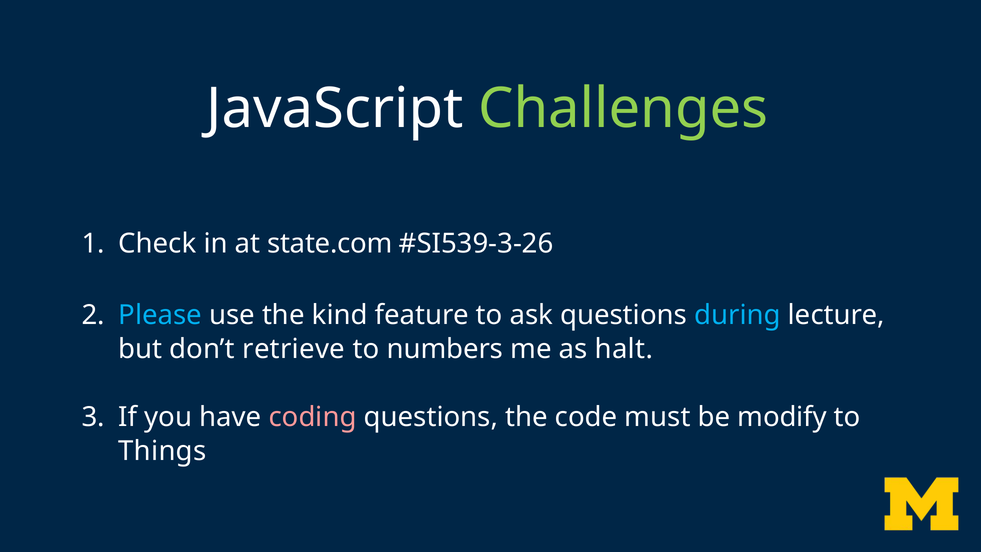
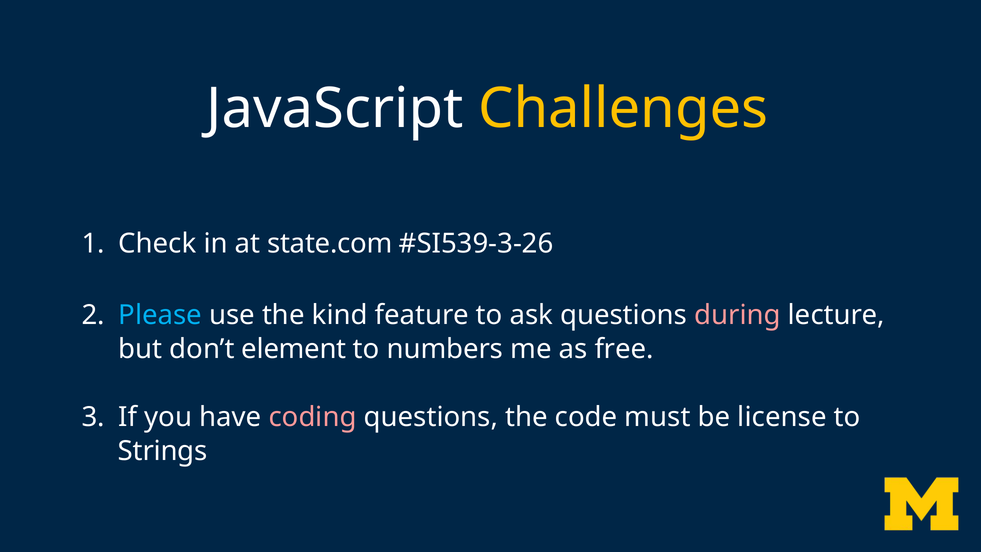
Challenges colour: light green -> yellow
during colour: light blue -> pink
retrieve: retrieve -> element
halt: halt -> free
modify: modify -> license
Things: Things -> Strings
